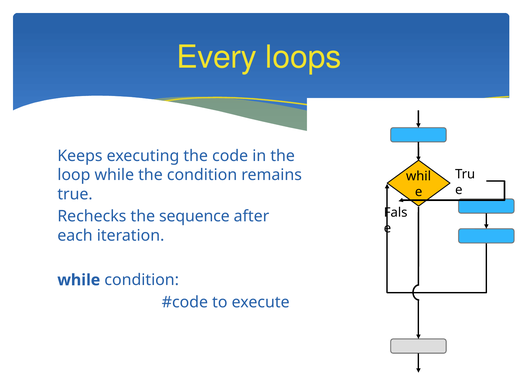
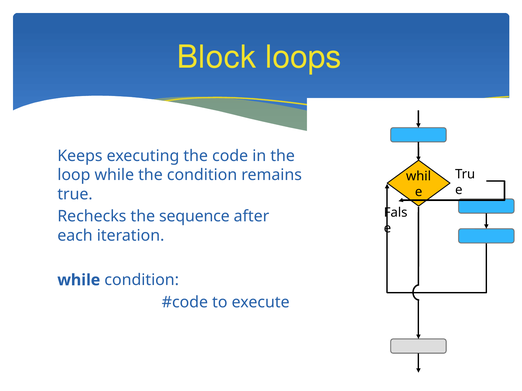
Every: Every -> Block
